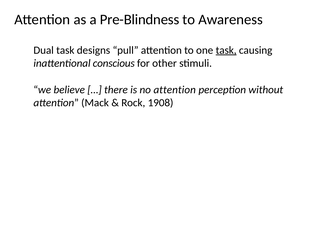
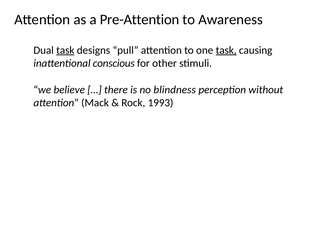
Pre-Blindness: Pre-Blindness -> Pre-Attention
task at (65, 50) underline: none -> present
no attention: attention -> blindness
1908: 1908 -> 1993
